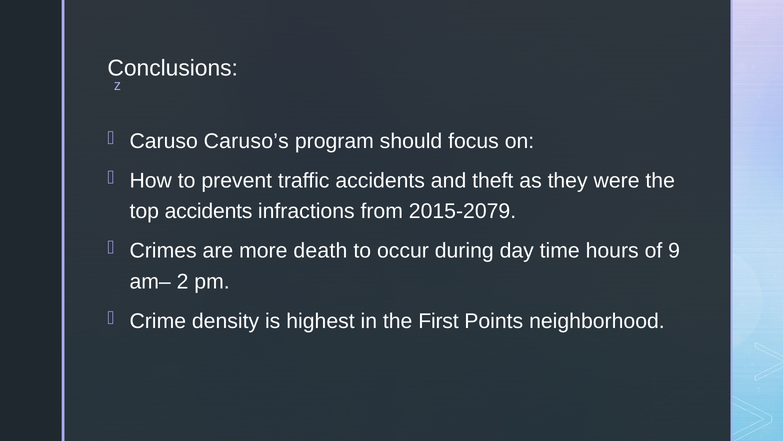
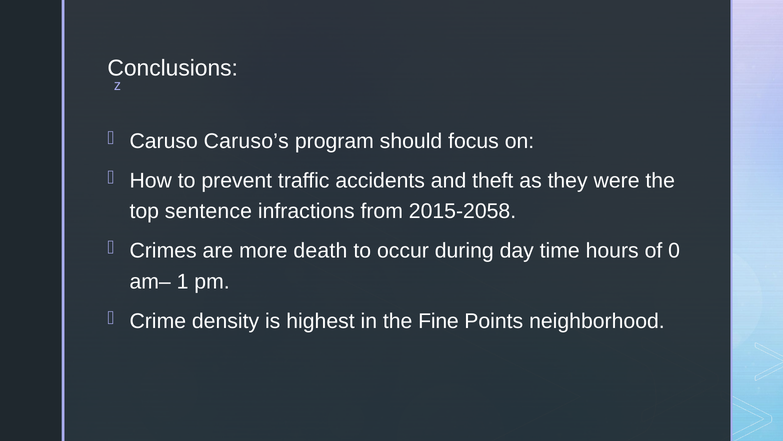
top accidents: accidents -> sentence
2015-2079: 2015-2079 -> 2015-2058
9: 9 -> 0
2: 2 -> 1
First: First -> Fine
